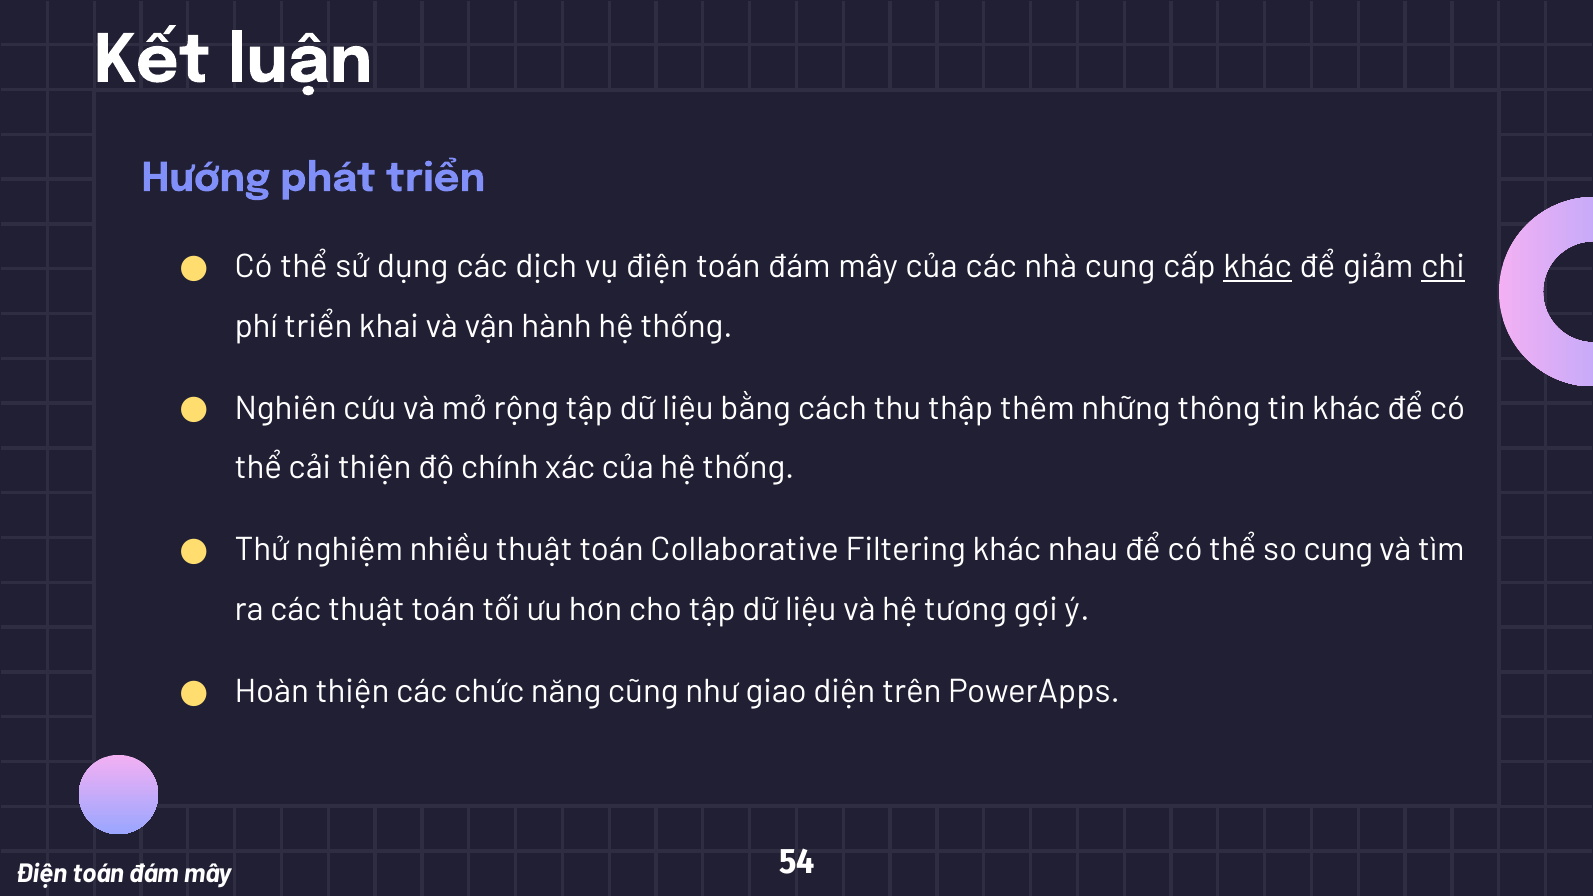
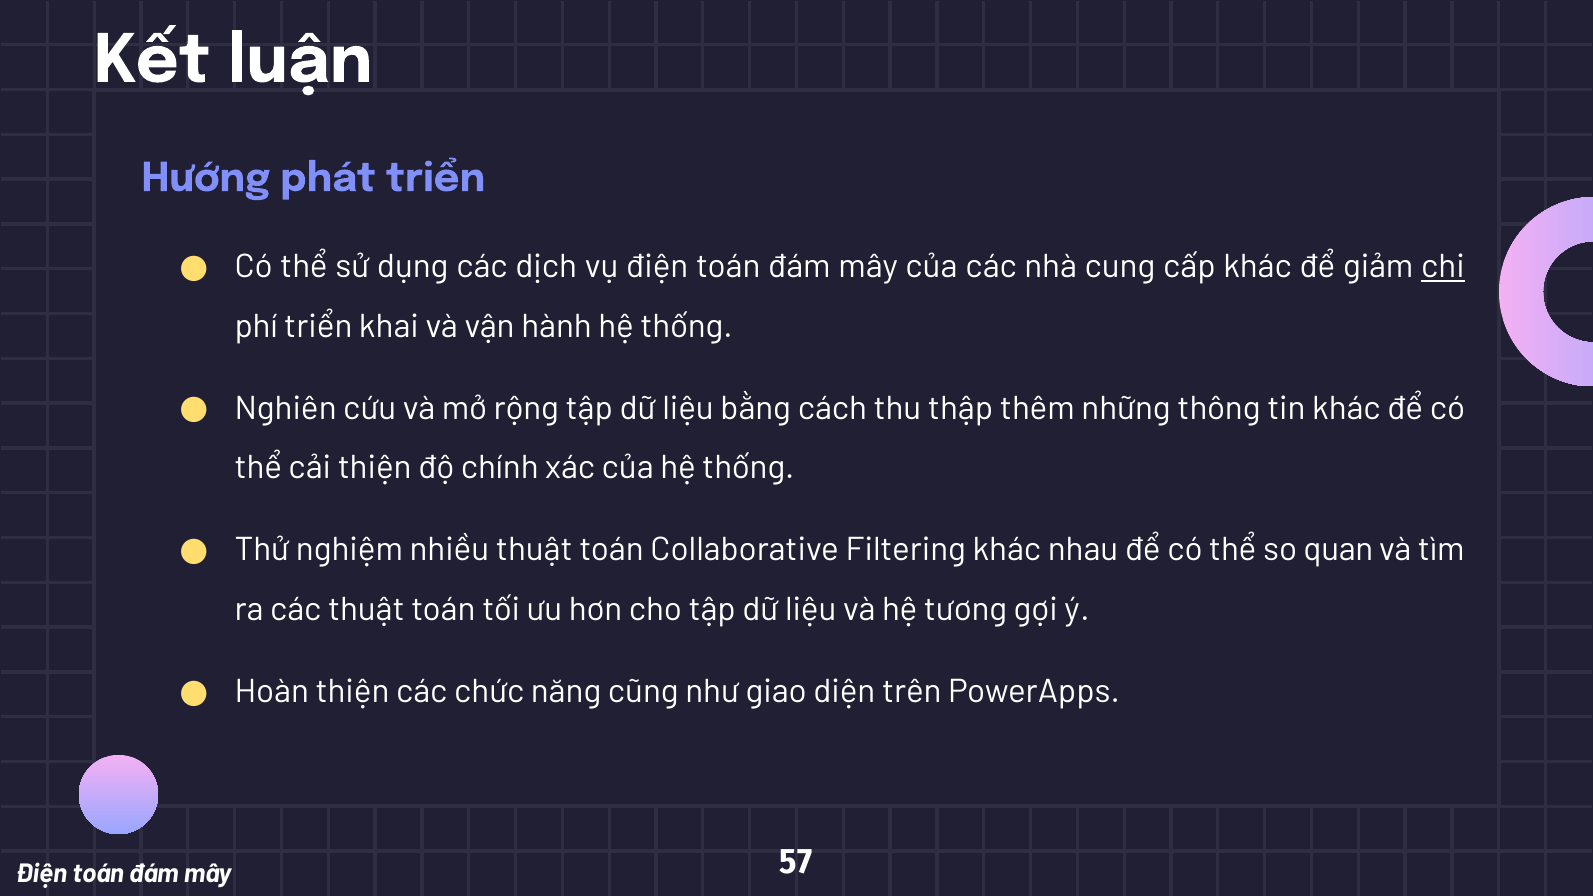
khác at (1258, 267) underline: present -> none
so cung: cung -> quan
54: 54 -> 57
